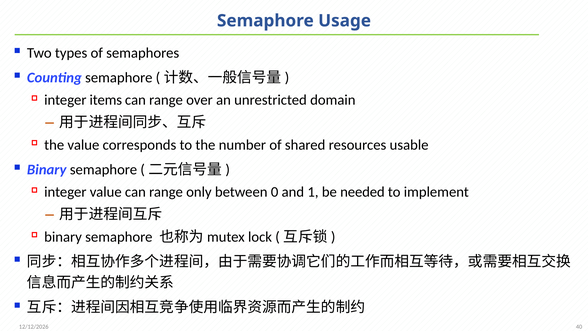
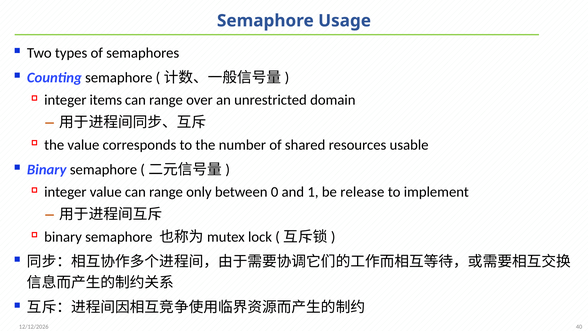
needed: needed -> release
